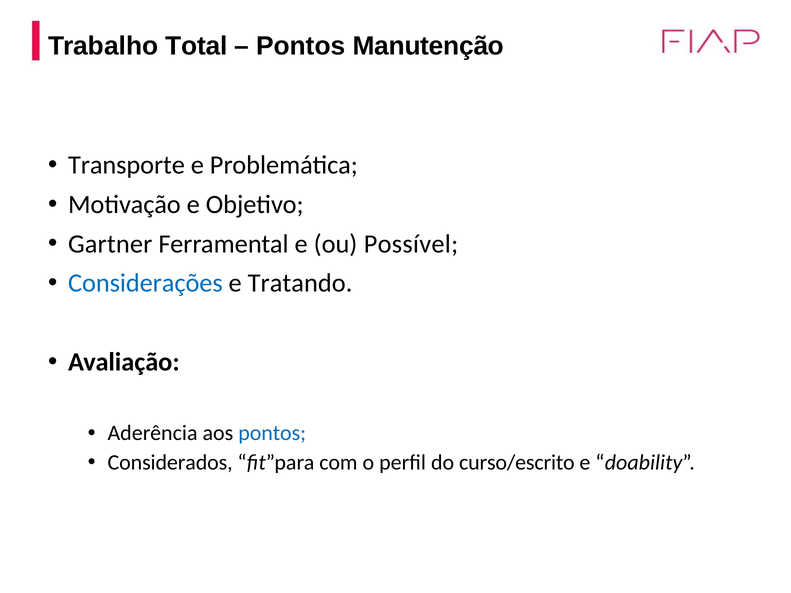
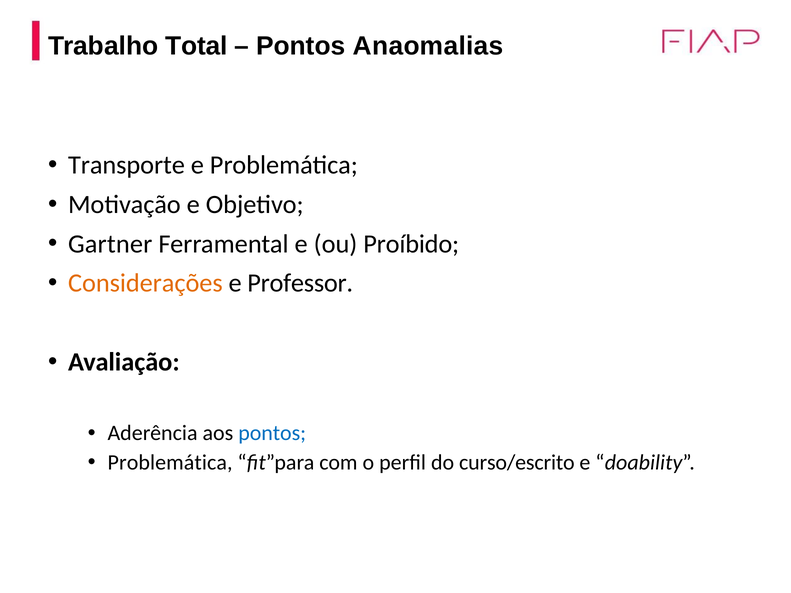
Manutenção: Manutenção -> Anaomalias
Possível: Possível -> Proíbido
Considerações colour: blue -> orange
Tratando: Tratando -> Professor
Considerados at (170, 463): Considerados -> Problemática
